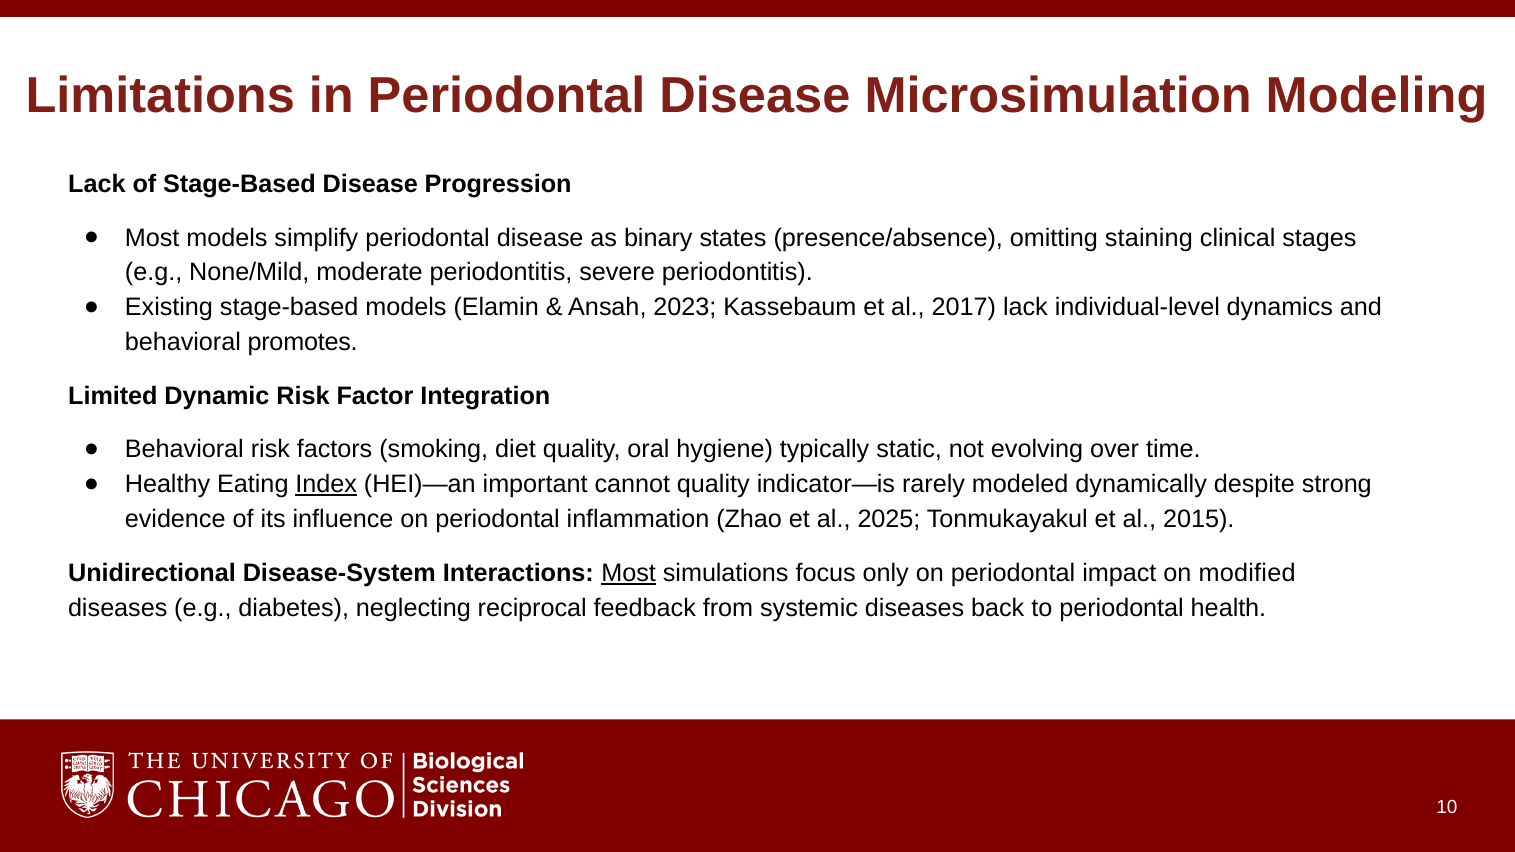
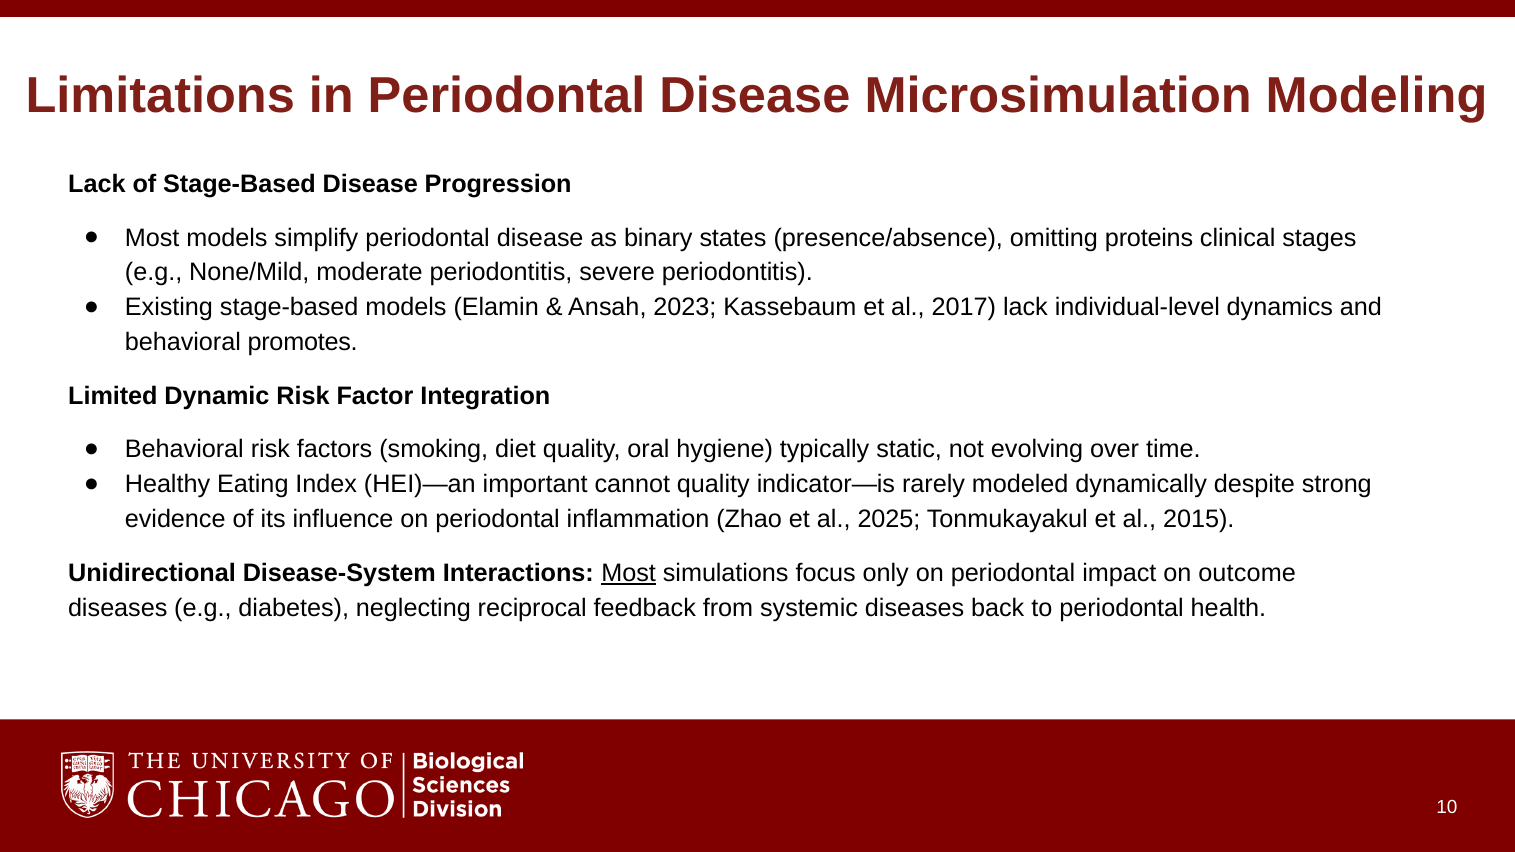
staining: staining -> proteins
Index underline: present -> none
modified: modified -> outcome
